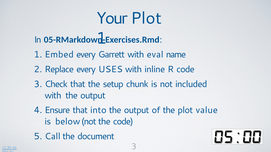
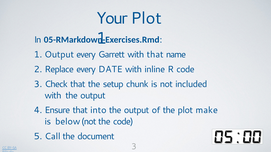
1 Embed: Embed -> Output
with eval: eval -> that
USES: USES -> DATE
value: value -> make
